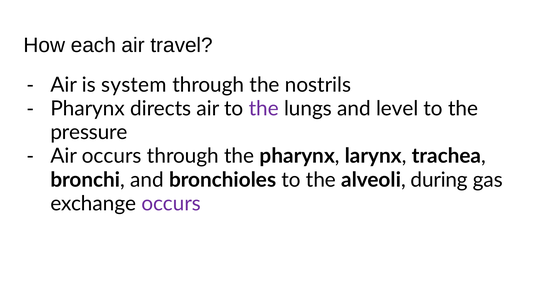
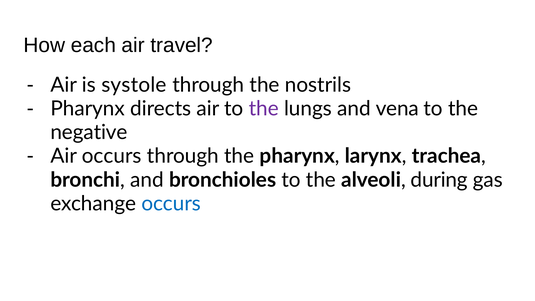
system: system -> systole
level: level -> vena
pressure: pressure -> negative
occurs at (171, 204) colour: purple -> blue
